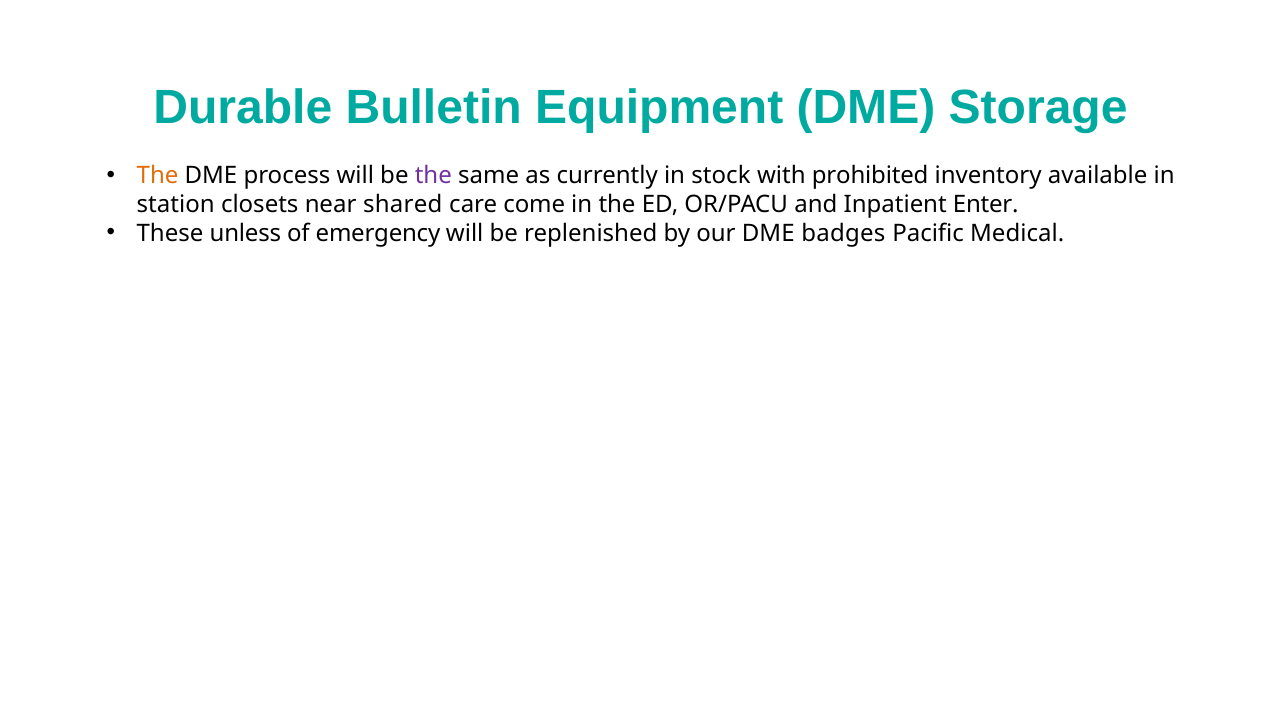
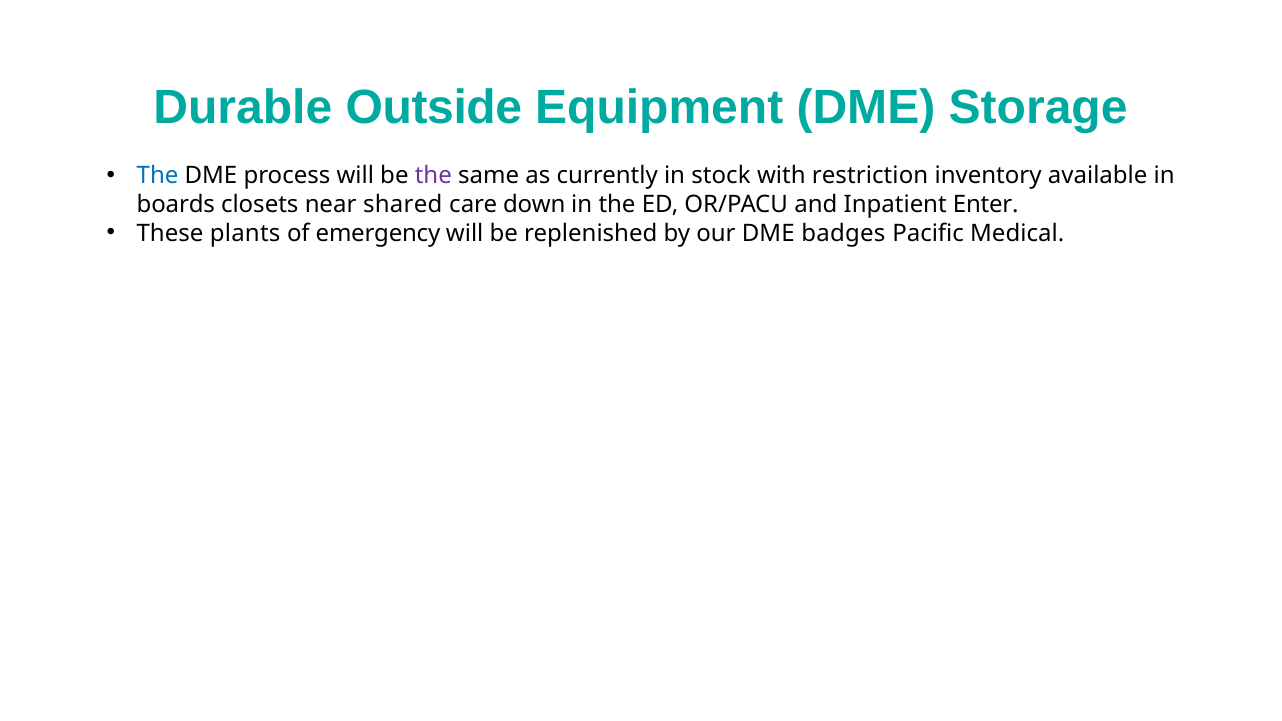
Bulletin: Bulletin -> Outside
The at (158, 175) colour: orange -> blue
prohibited: prohibited -> restriction
station: station -> boards
come: come -> down
unless: unless -> plants
